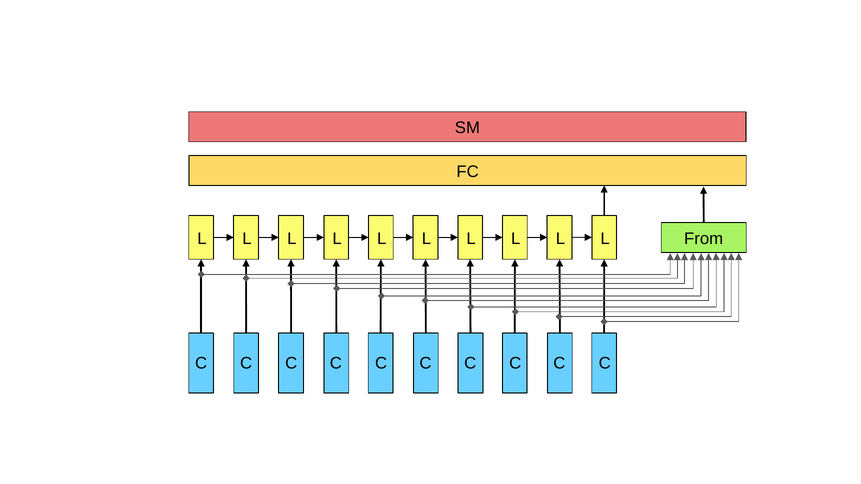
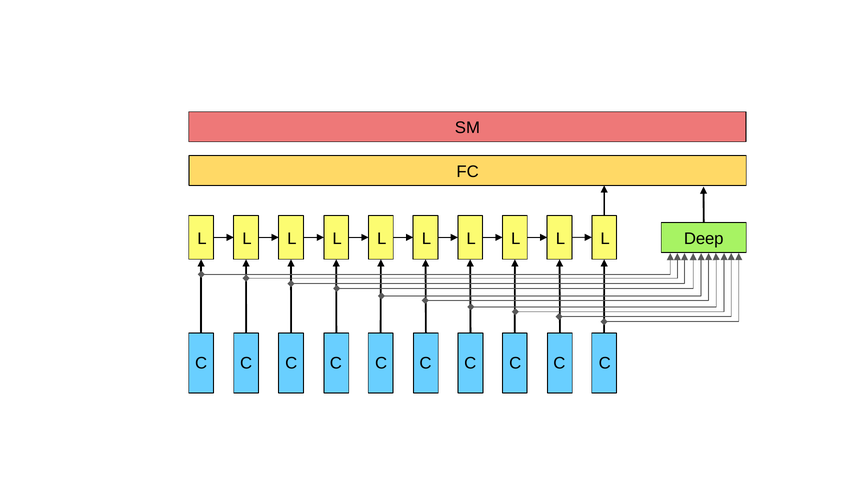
From: From -> Deep
